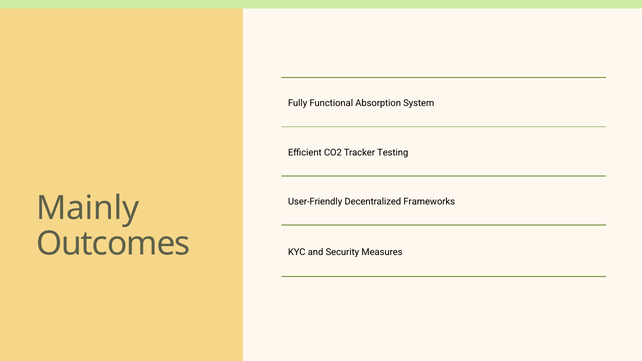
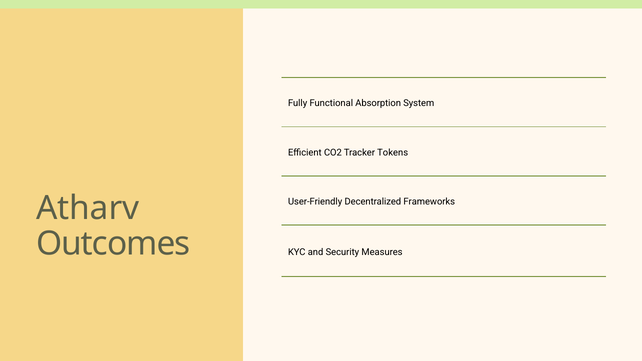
Testing: Testing -> Tokens
Mainly: Mainly -> Atharv
